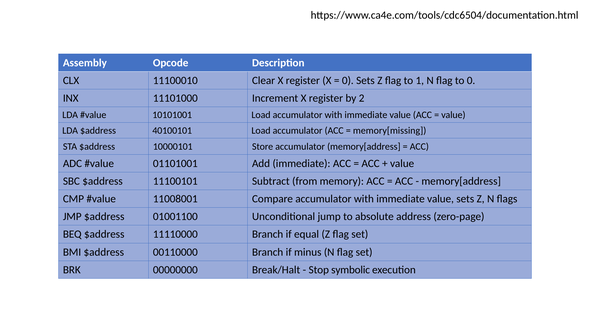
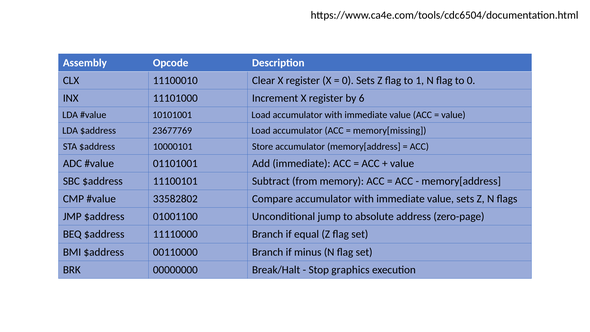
2: 2 -> 6
40100101: 40100101 -> 23677769
11008001: 11008001 -> 33582802
symbolic: symbolic -> graphics
